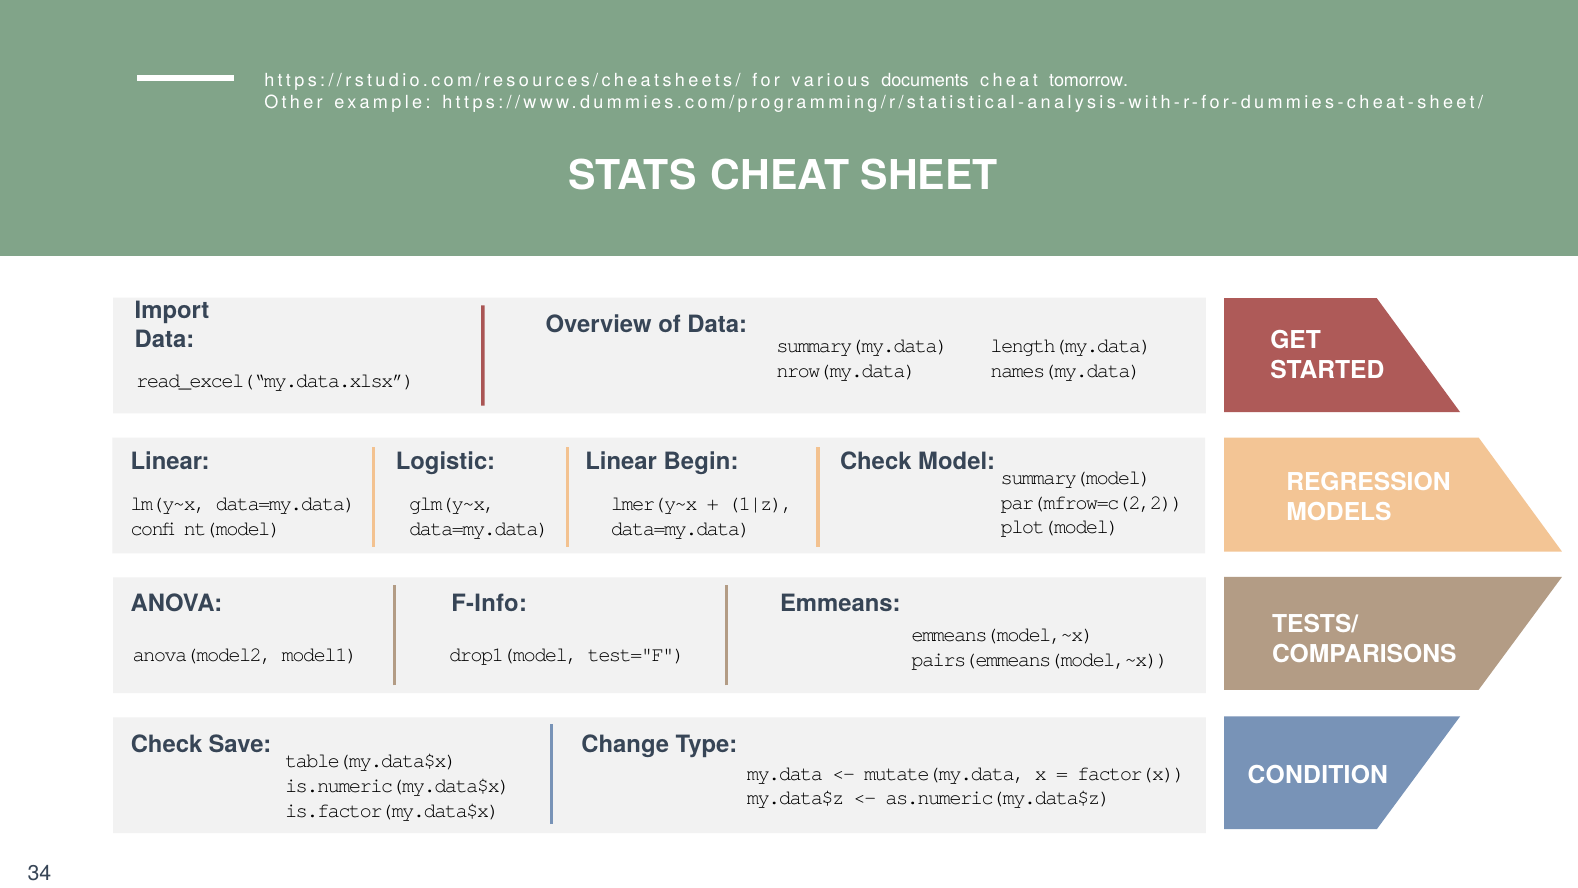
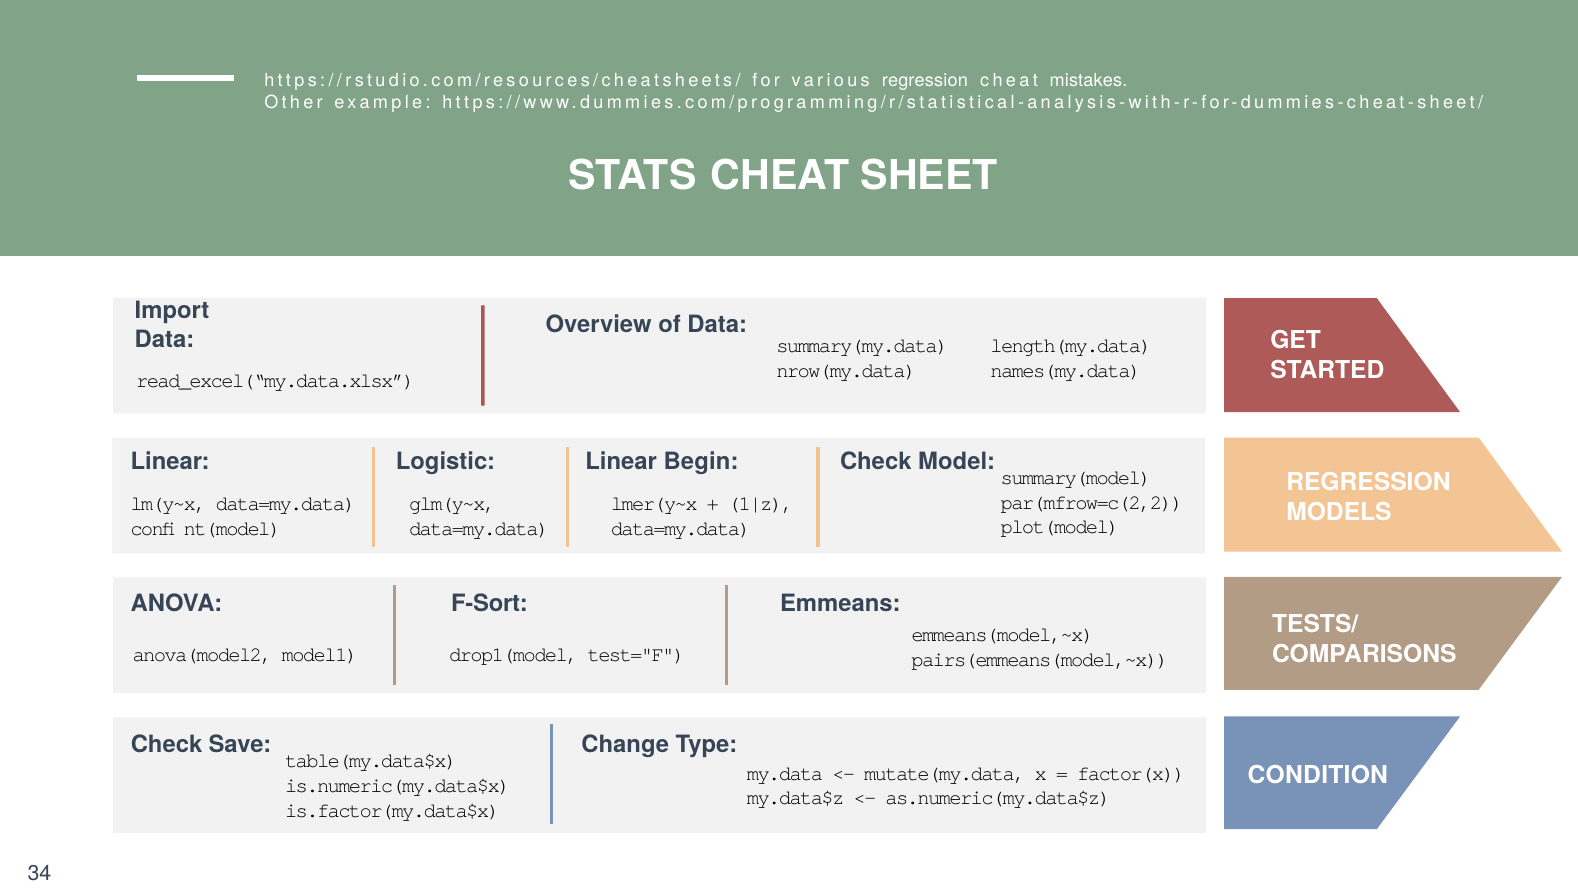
various documents: documents -> regression
tomorrow: tomorrow -> mistakes
F-Info: F-Info -> F-Sort
